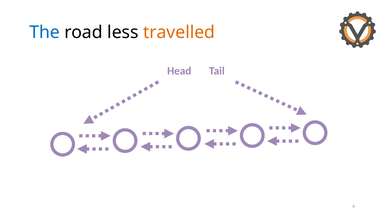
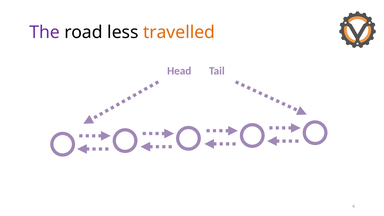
The colour: blue -> purple
